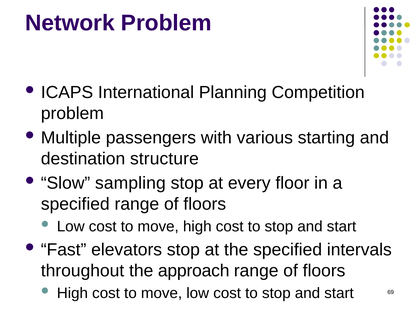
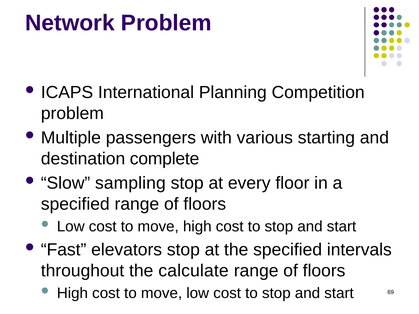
structure: structure -> complete
approach: approach -> calculate
